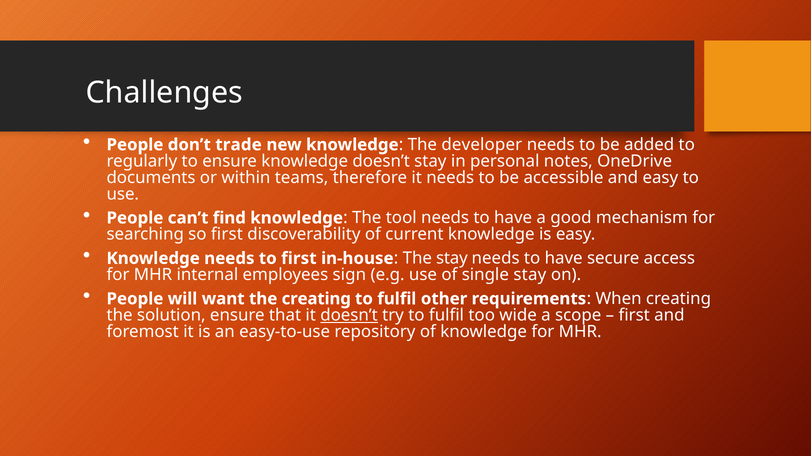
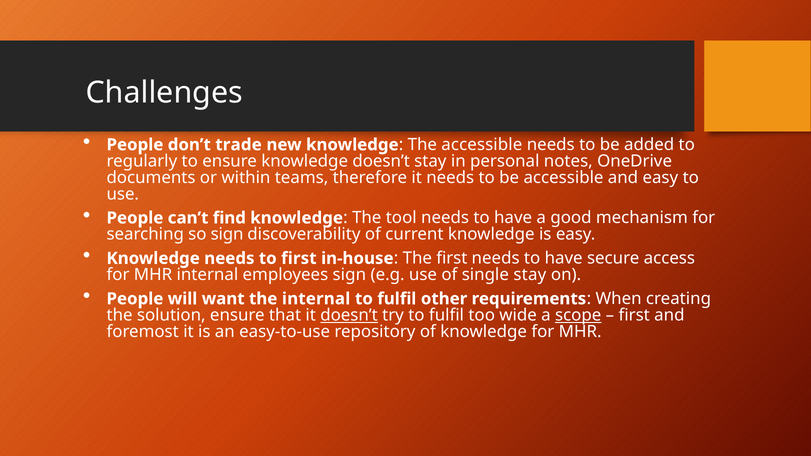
The developer: developer -> accessible
so first: first -> sign
The stay: stay -> first
the creating: creating -> internal
scope underline: none -> present
